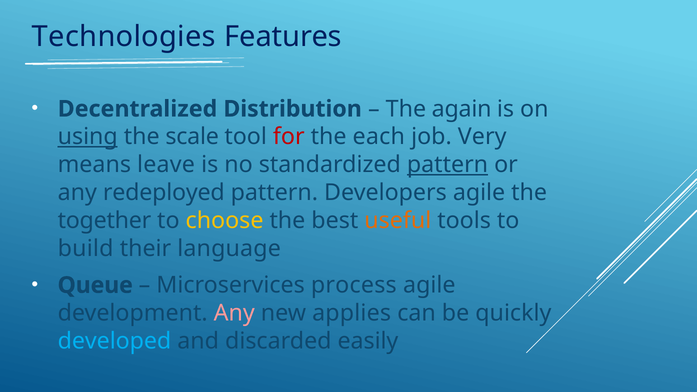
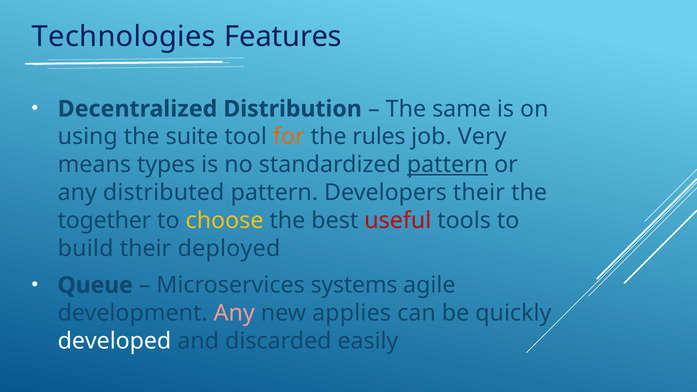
again: again -> same
using underline: present -> none
scale: scale -> suite
for colour: red -> orange
each: each -> rules
leave: leave -> types
redeployed: redeployed -> distributed
Developers agile: agile -> their
useful colour: orange -> red
language: language -> deployed
process: process -> systems
developed colour: light blue -> white
